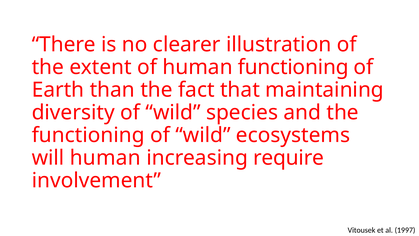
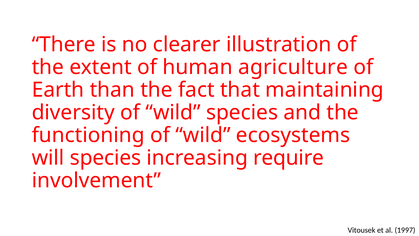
human functioning: functioning -> agriculture
will human: human -> species
